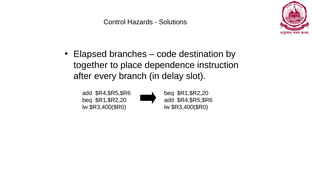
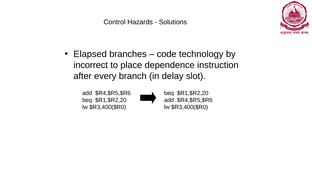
destination: destination -> technology
together: together -> incorrect
